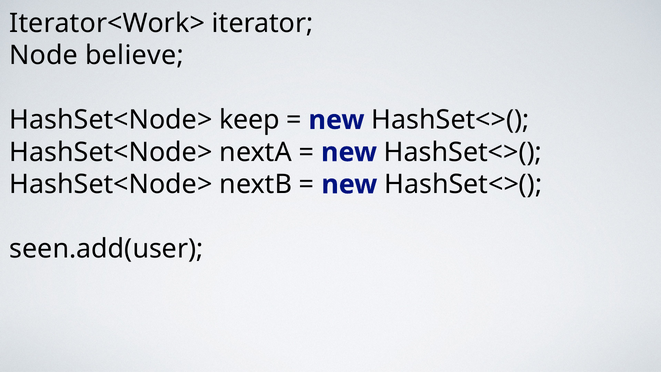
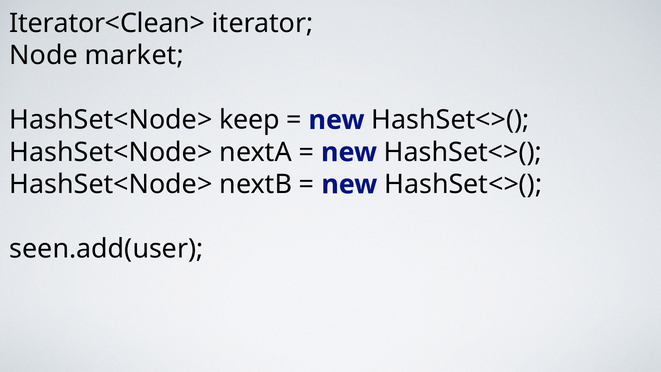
Iterator<Work>: Iterator<Work> -> Iterator<Clean>
believe: believe -> market
